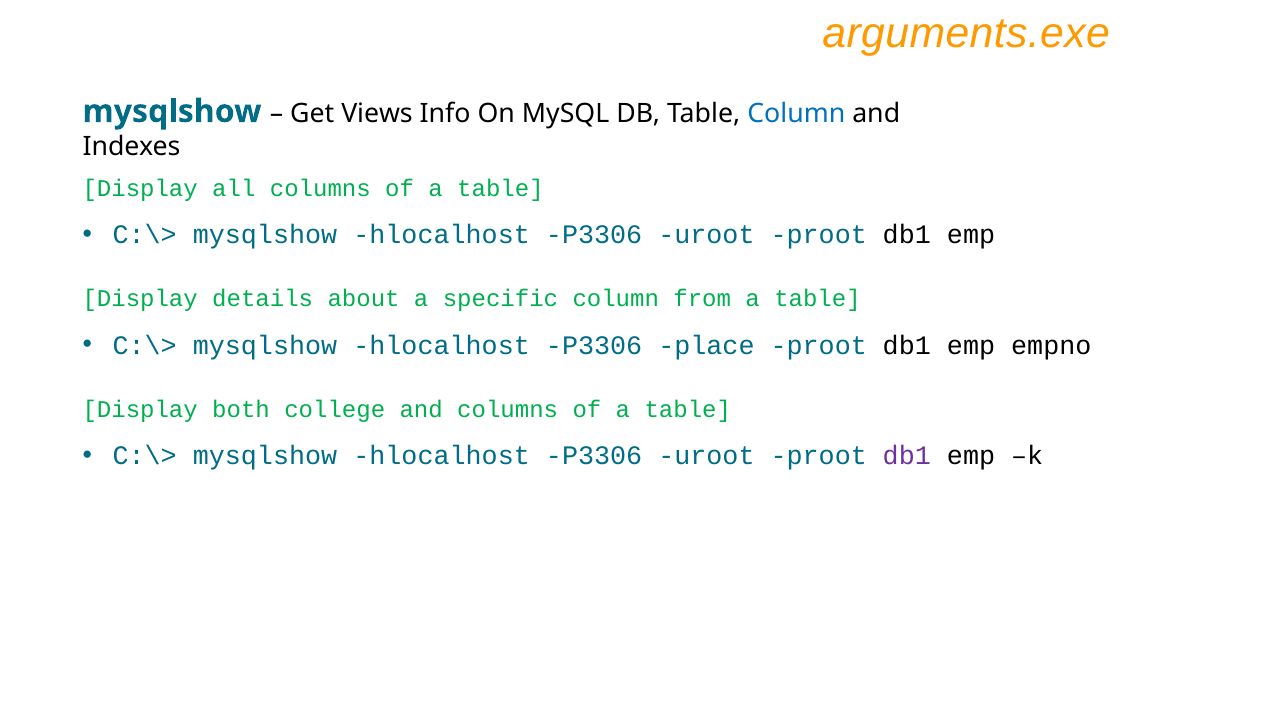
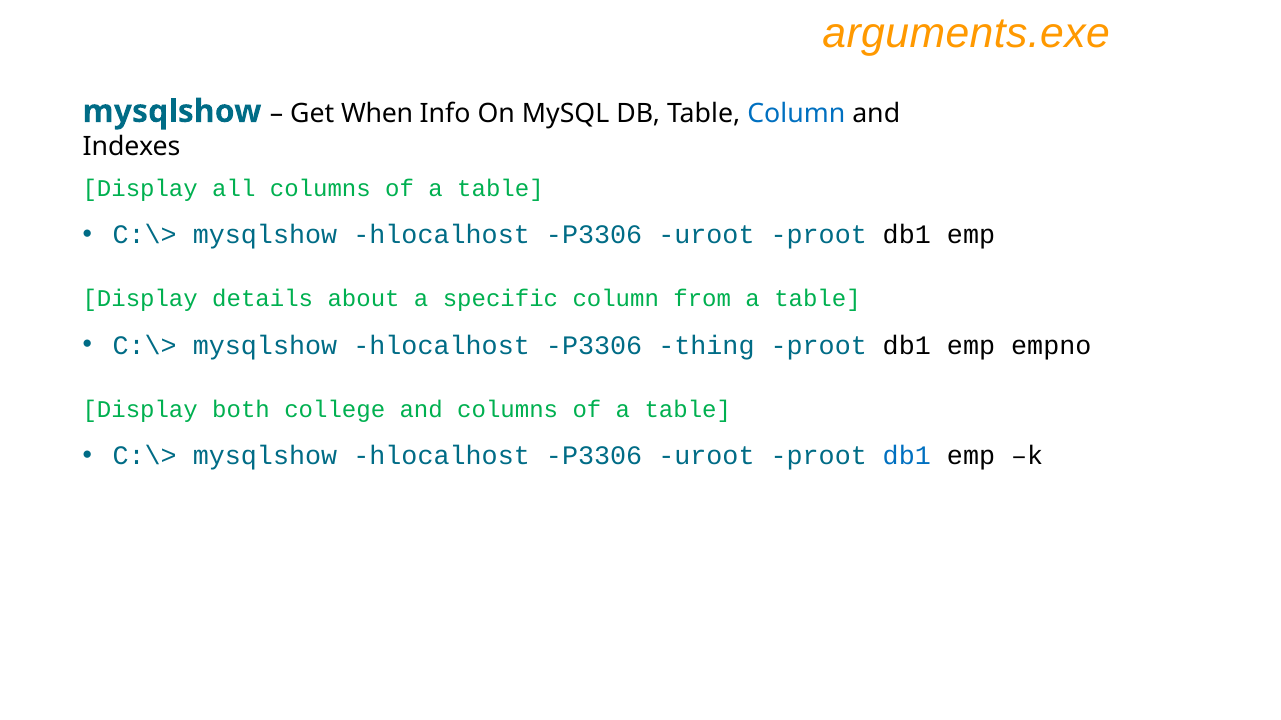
Views: Views -> When
place: place -> thing
db1 at (907, 456) colour: purple -> blue
